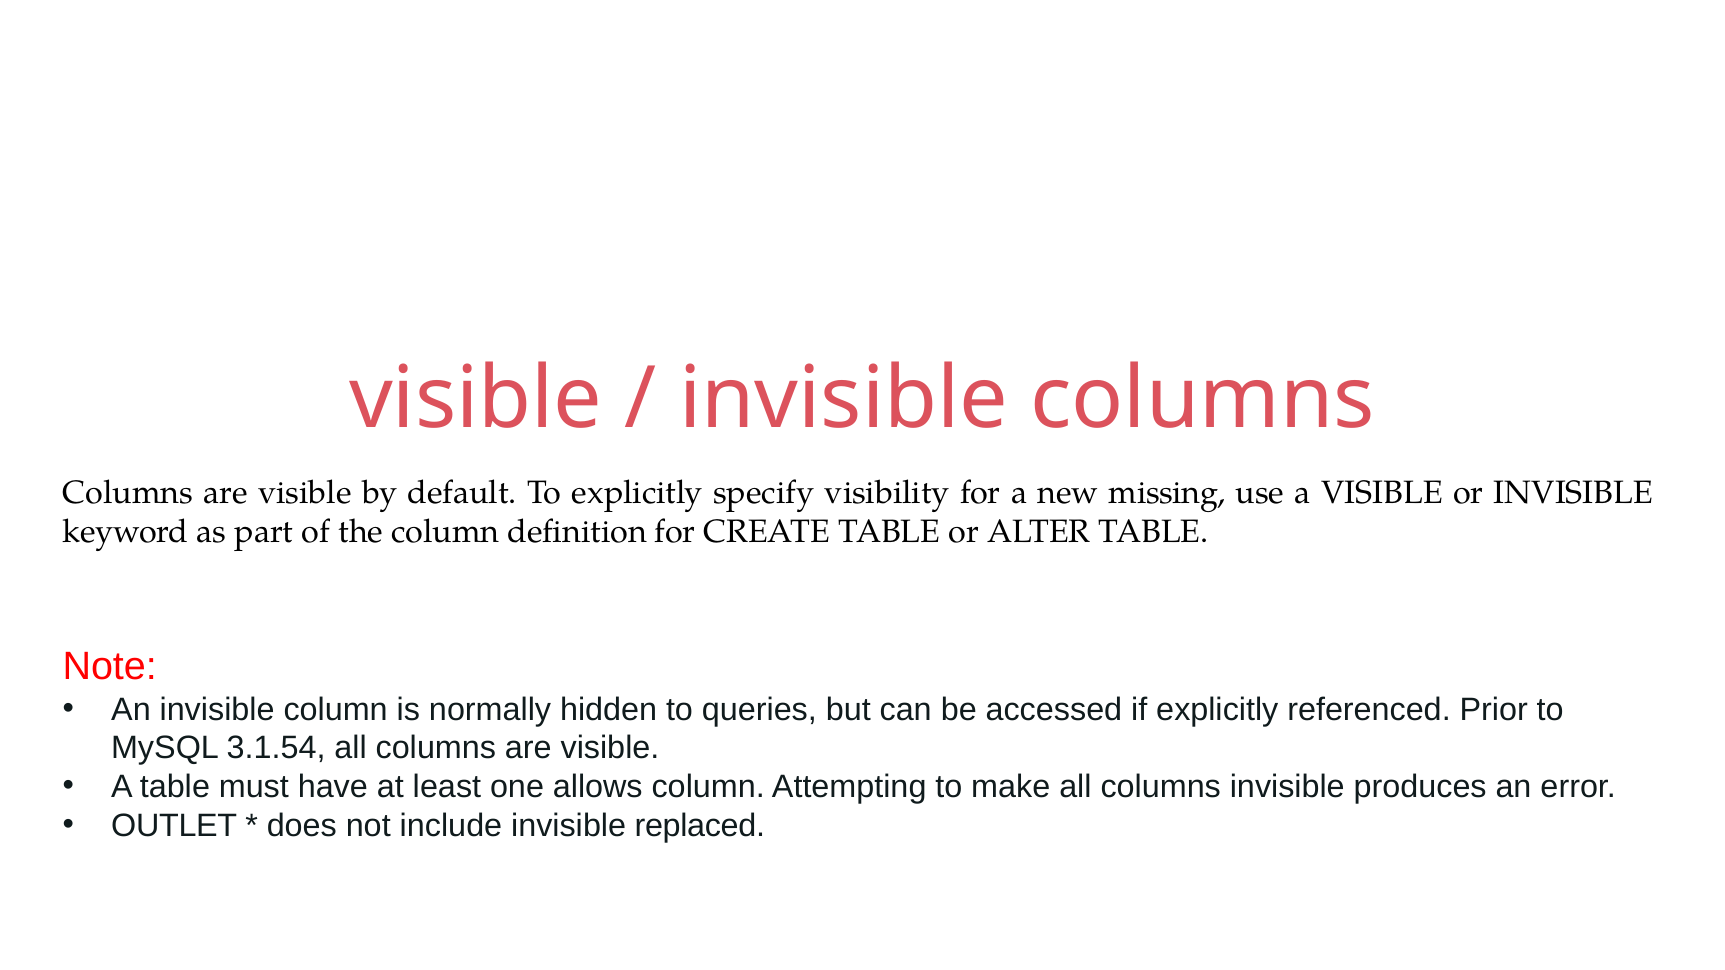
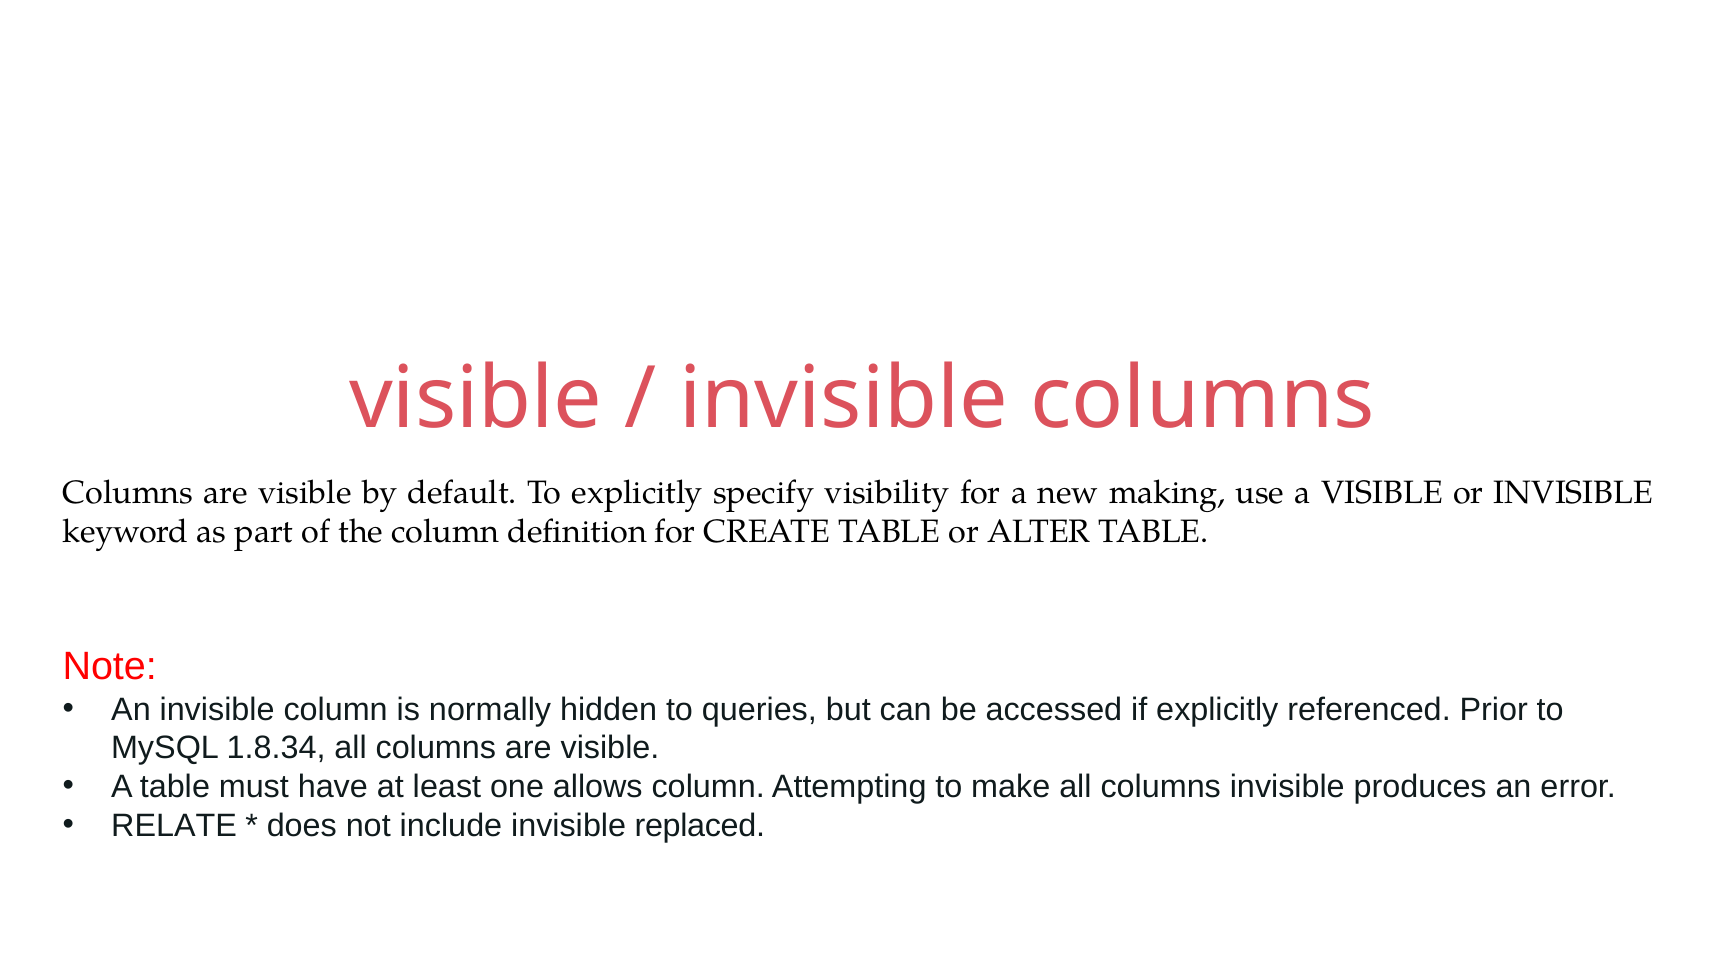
missing: missing -> making
3.1.54: 3.1.54 -> 1.8.34
OUTLET: OUTLET -> RELATE
